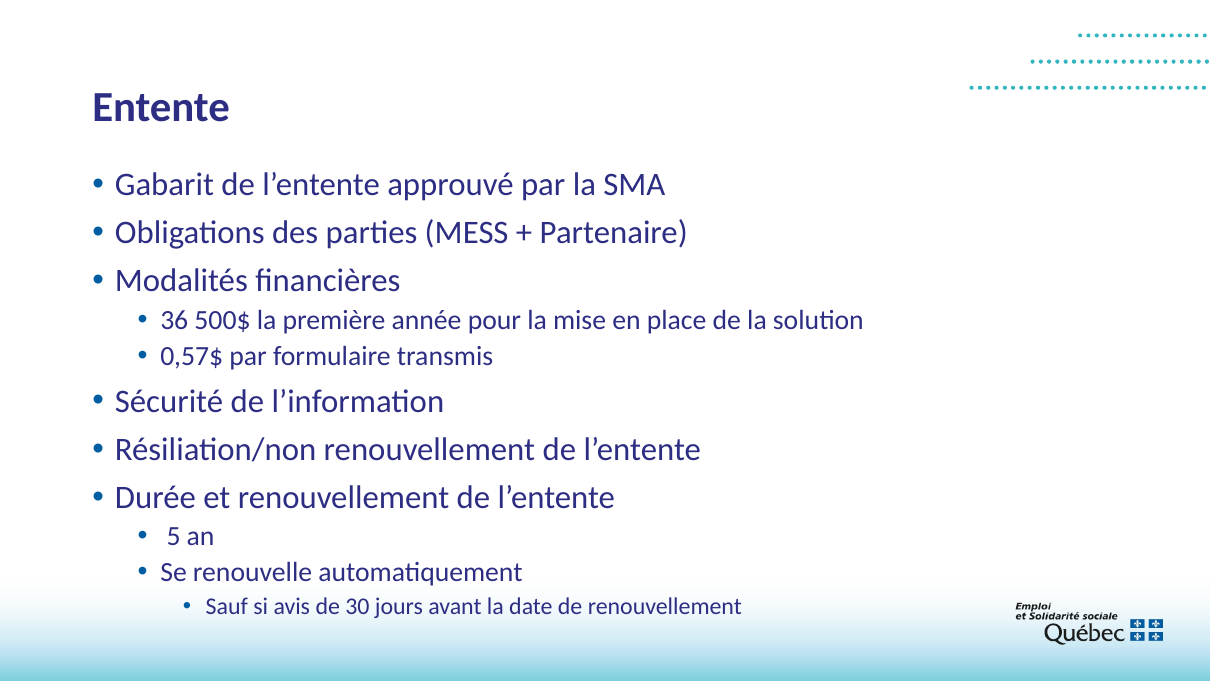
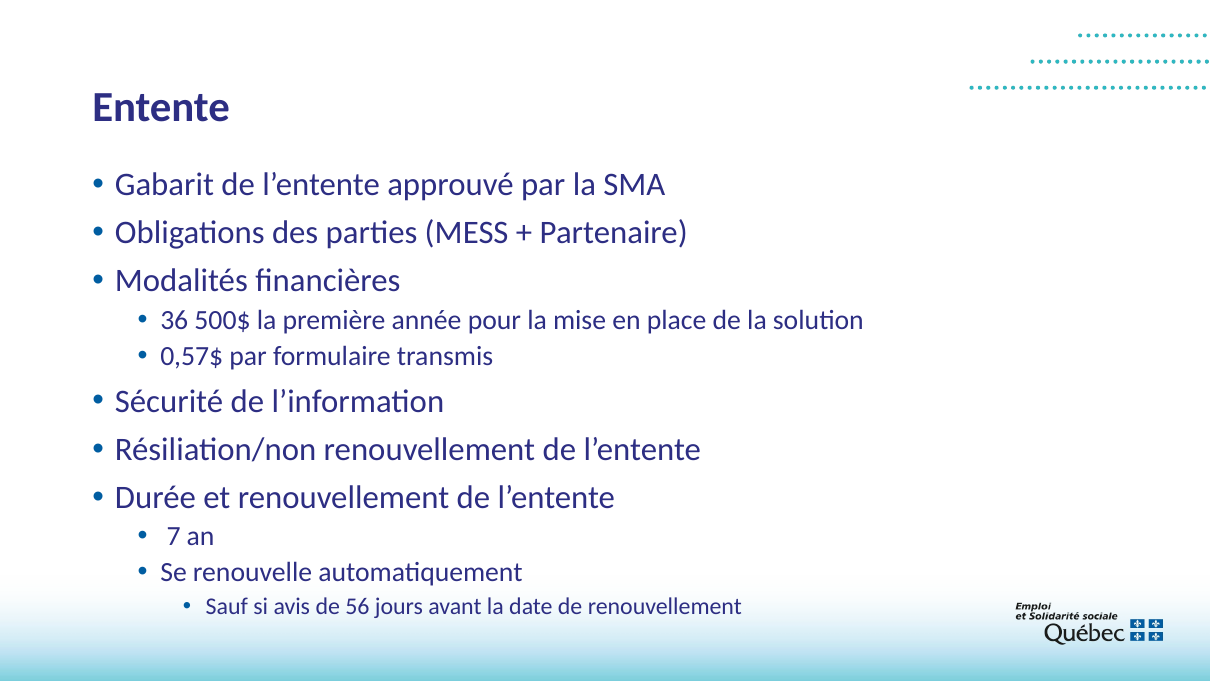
5: 5 -> 7
30: 30 -> 56
